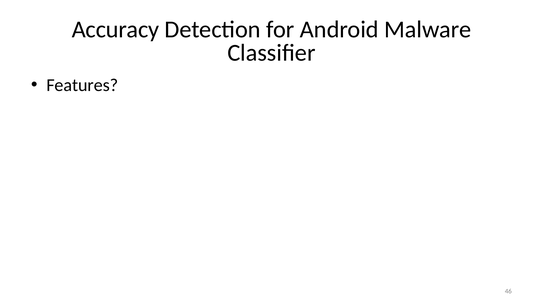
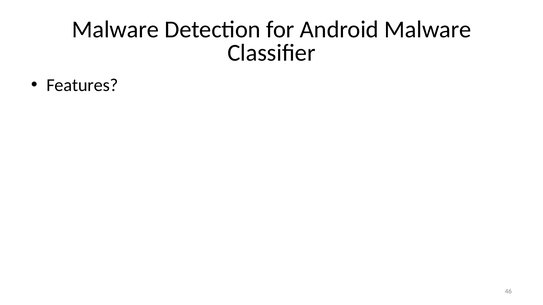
Accuracy at (115, 30): Accuracy -> Malware
